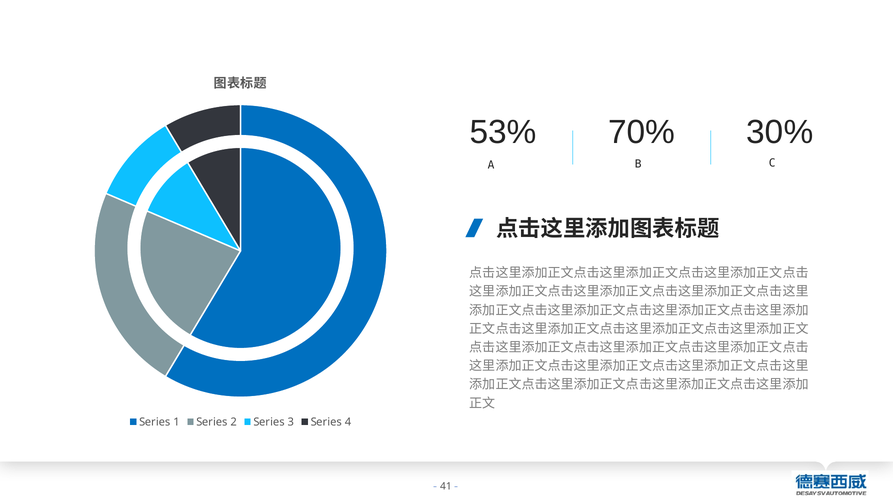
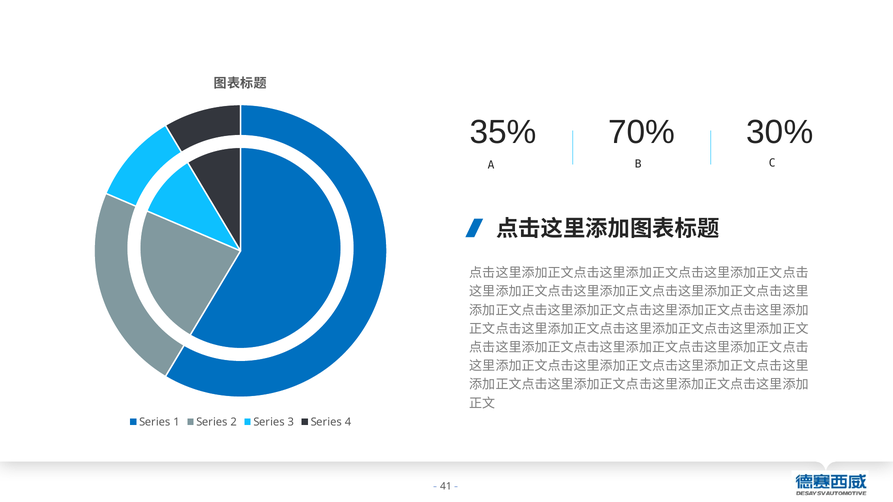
53%: 53% -> 35%
